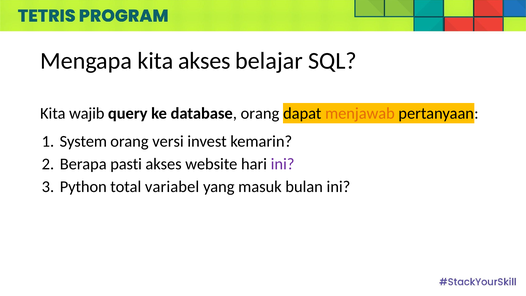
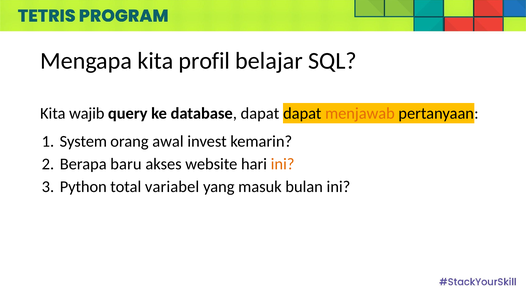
kita akses: akses -> profil
database orang: orang -> dapat
versi: versi -> awal
pasti: pasti -> baru
ini at (283, 164) colour: purple -> orange
